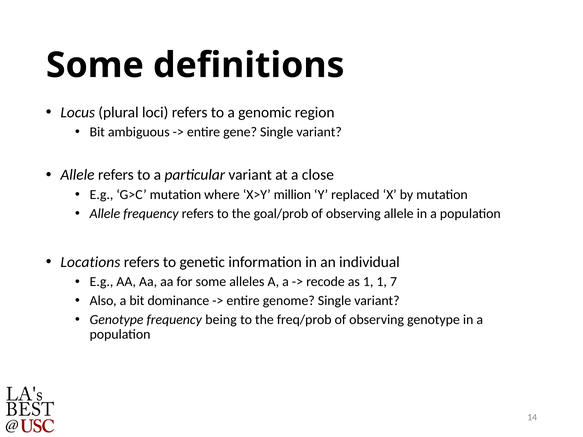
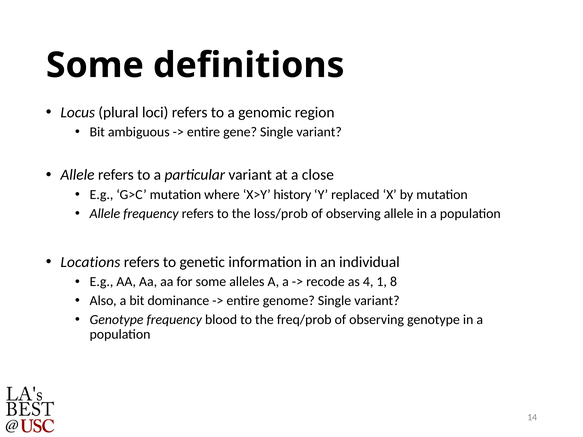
million: million -> history
goal/prob: goal/prob -> loss/prob
as 1: 1 -> 4
7: 7 -> 8
being: being -> blood
